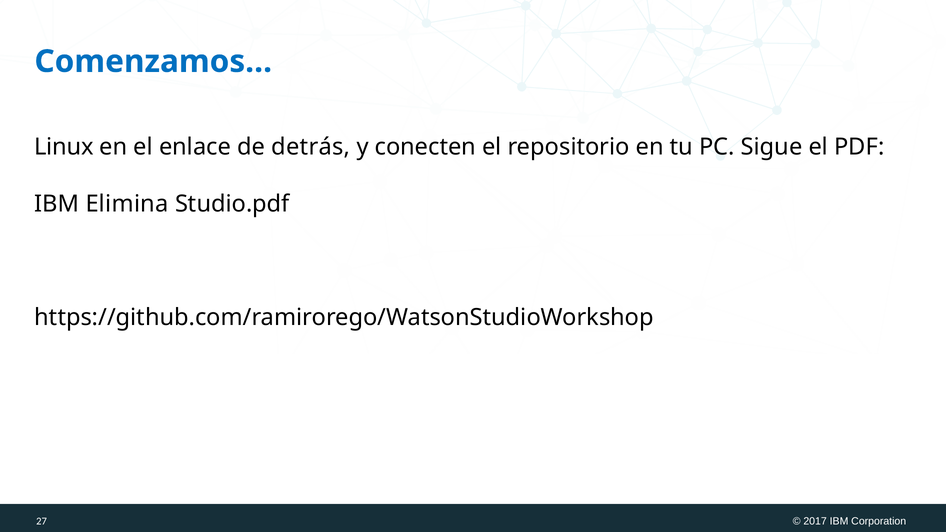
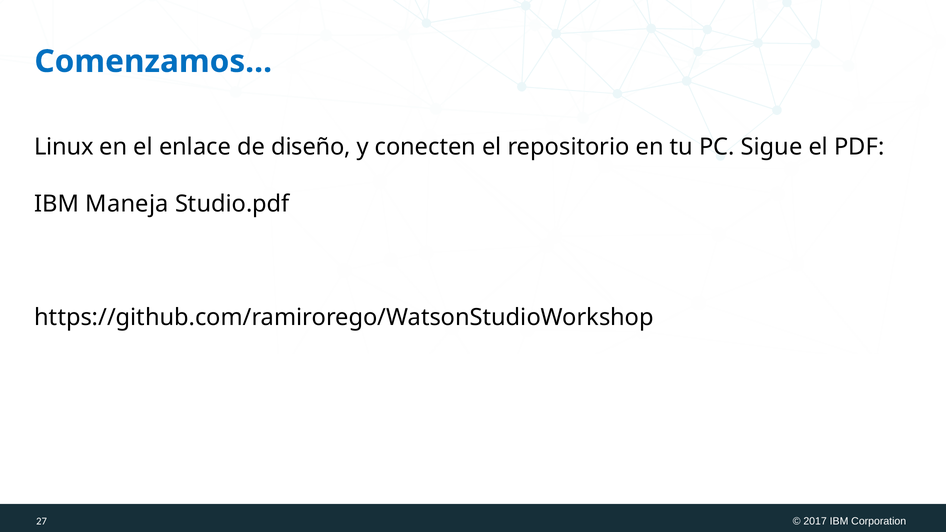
detrás: detrás -> diseño
Elimina: Elimina -> Maneja
